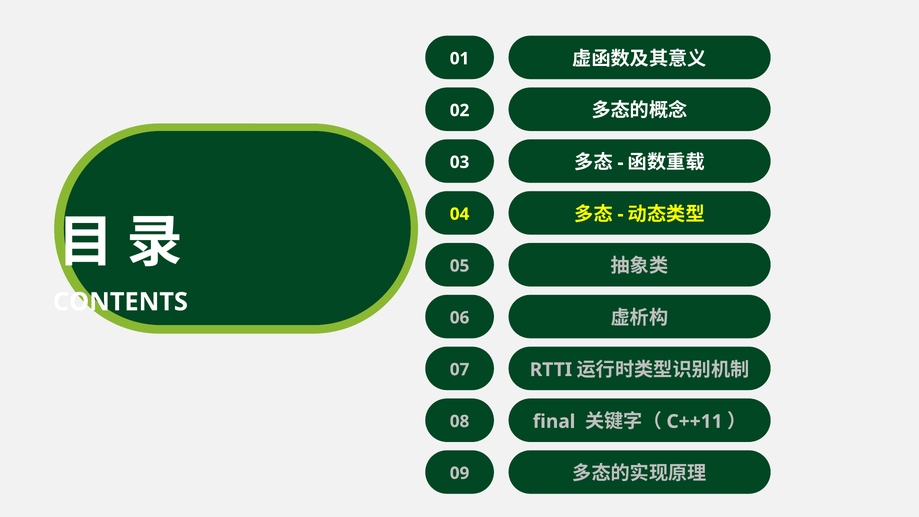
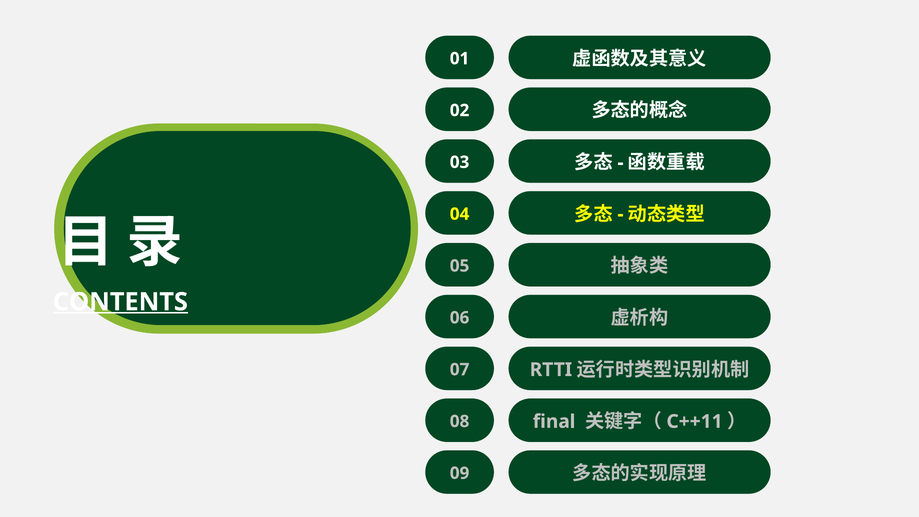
CONTENTS underline: none -> present
